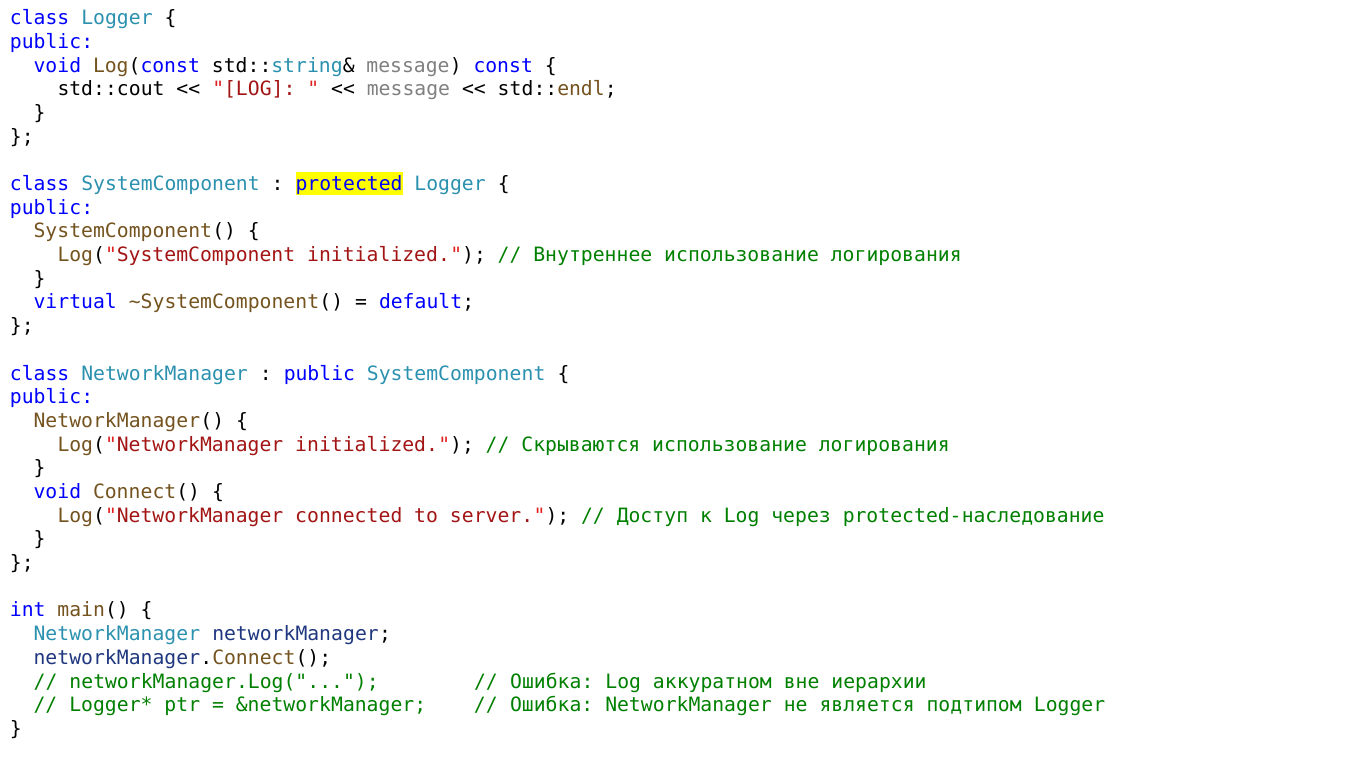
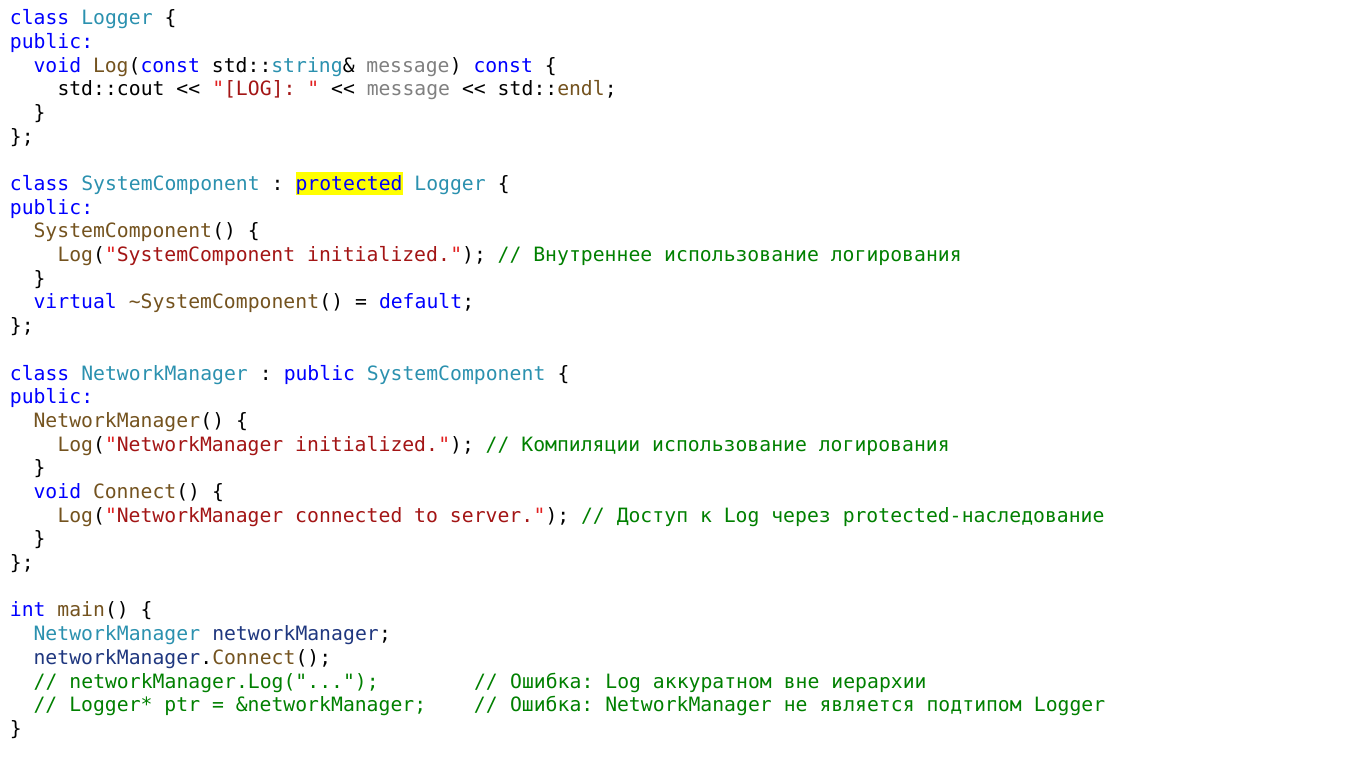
Скрываются: Скрываются -> Компиляции
